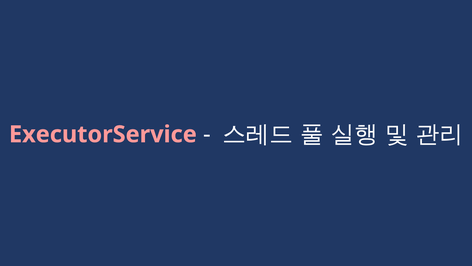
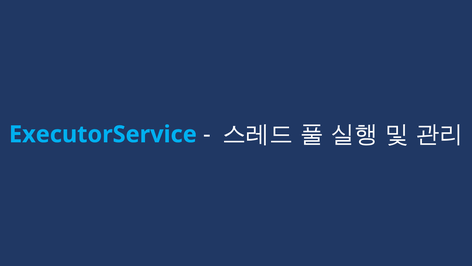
ExecutorService colour: pink -> light blue
